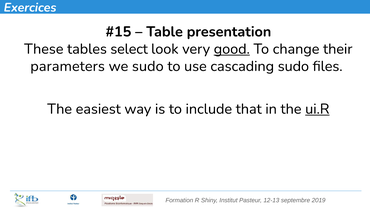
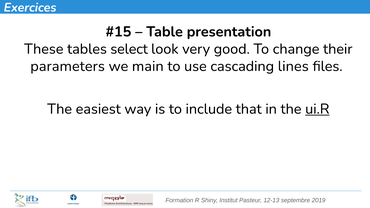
good underline: present -> none
we sudo: sudo -> main
cascading sudo: sudo -> lines
